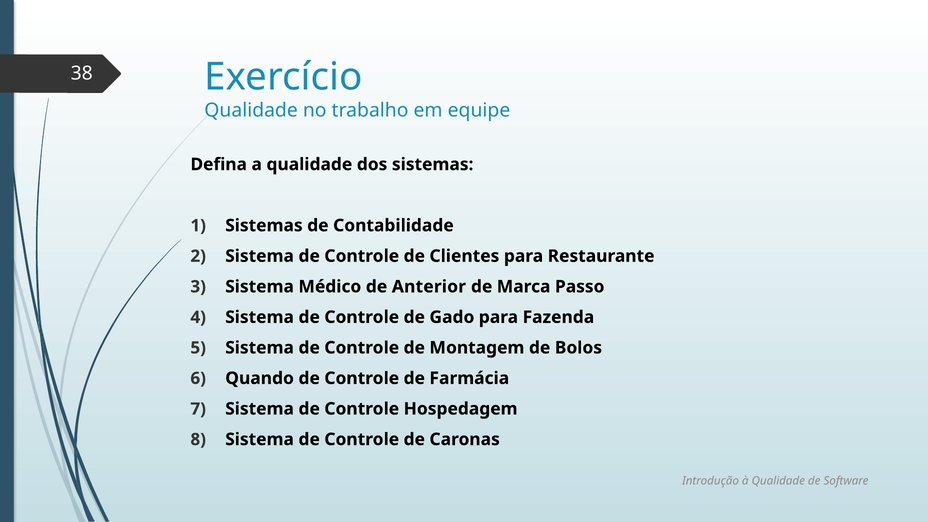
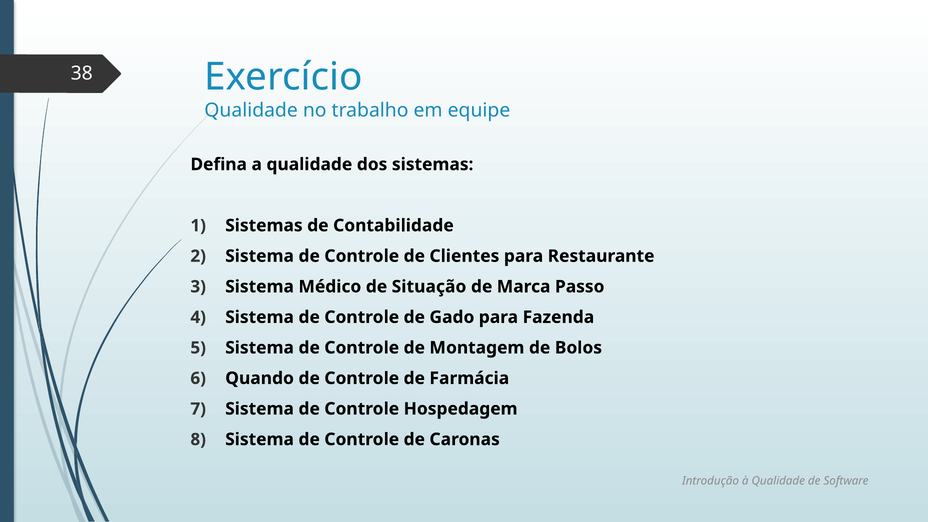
Anterior: Anterior -> Situação
